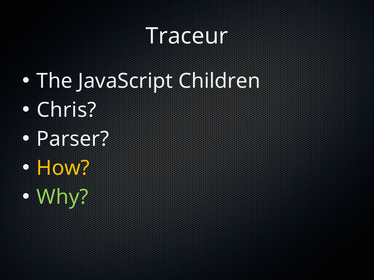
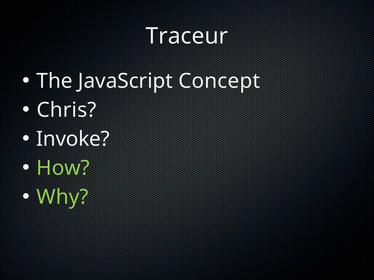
Children: Children -> Concept
Parser: Parser -> Invoke
How colour: yellow -> light green
